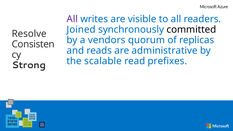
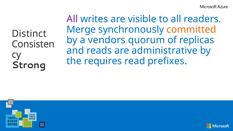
Joined: Joined -> Merge
committed colour: black -> orange
Resolve: Resolve -> Distinct
scalable: scalable -> requires
